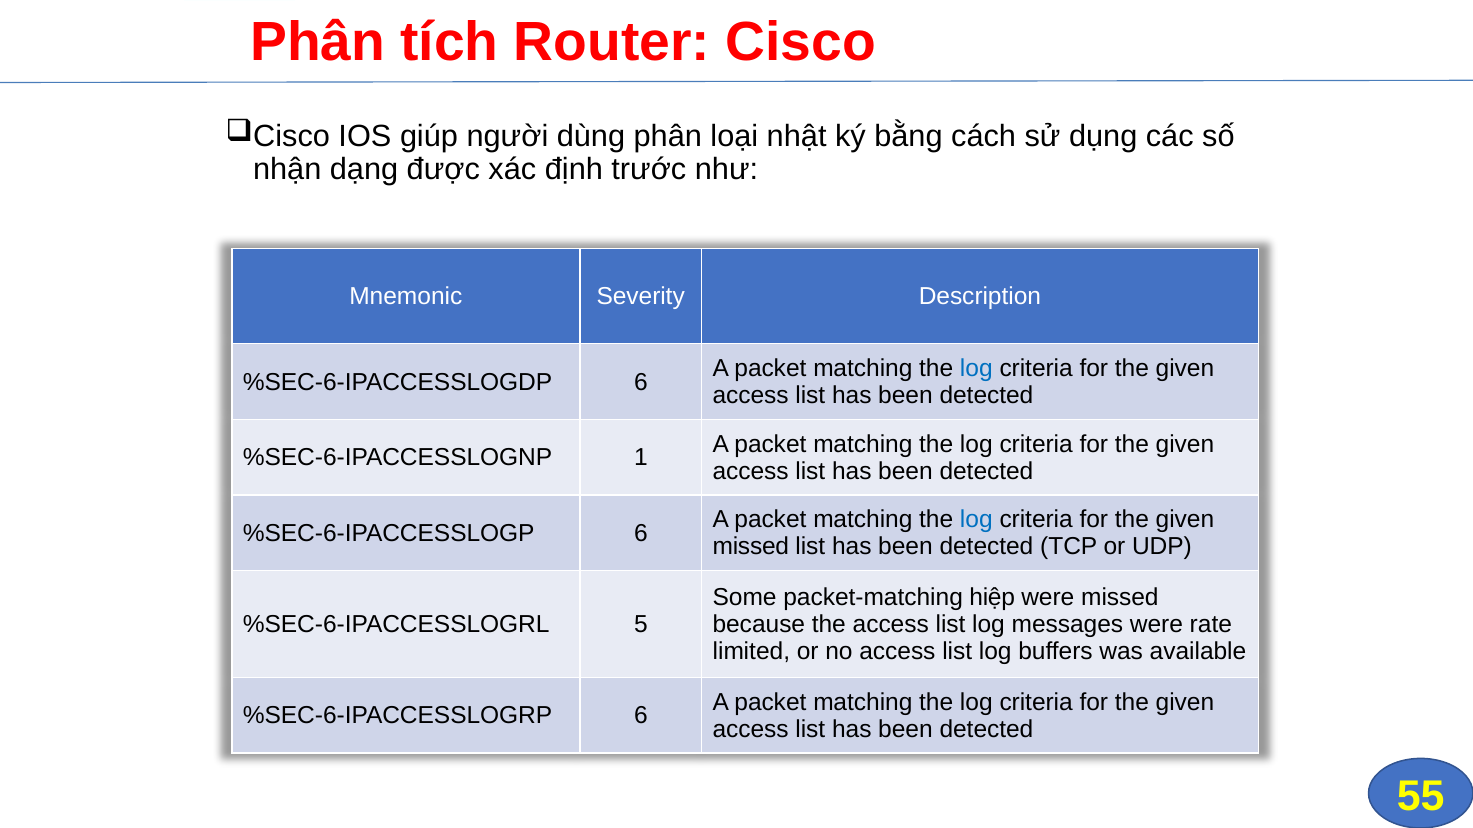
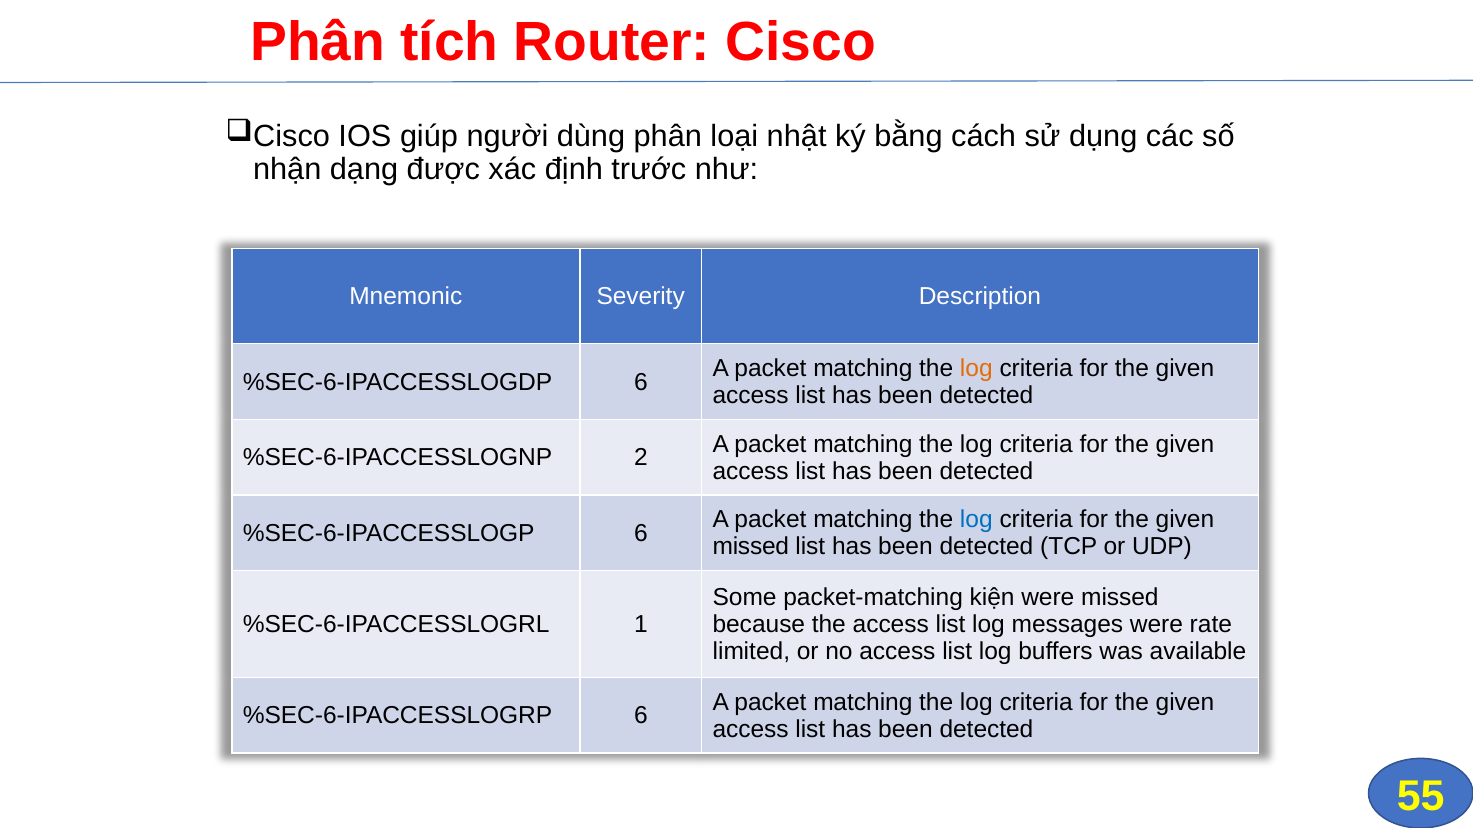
log at (976, 369) colour: blue -> orange
1: 1 -> 2
hiệp: hiệp -> kiện
5: 5 -> 1
